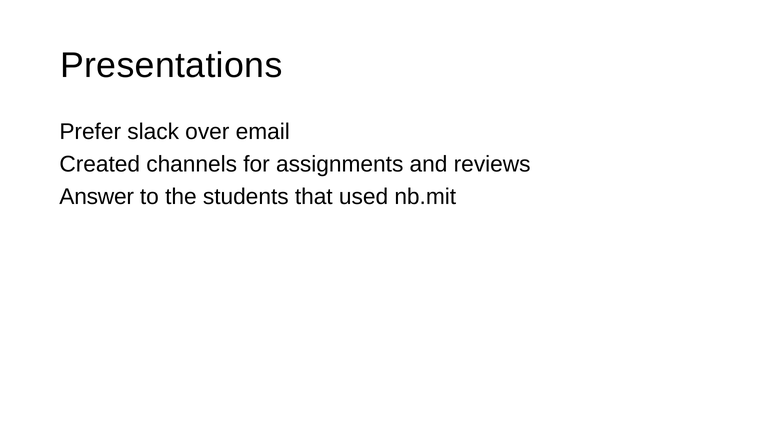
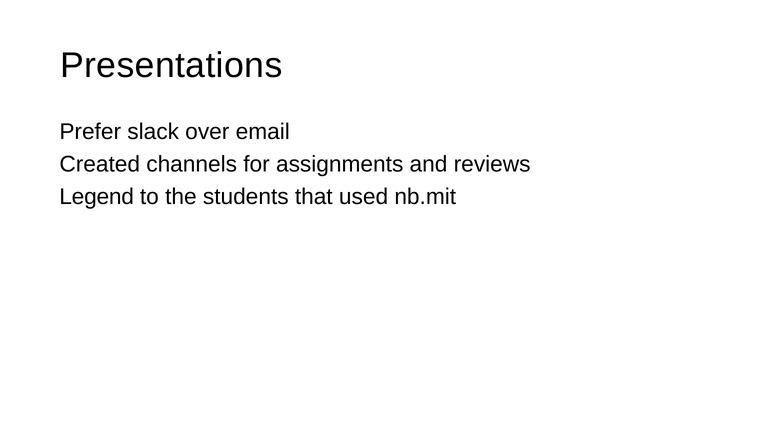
Answer: Answer -> Legend
